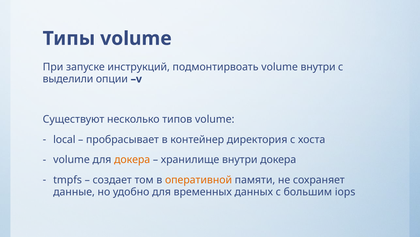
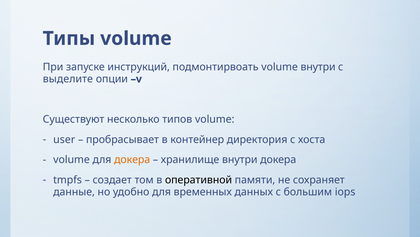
выделили: выделили -> выделите
local: local -> user
оперативной colour: orange -> black
